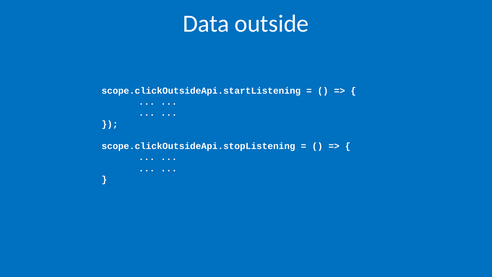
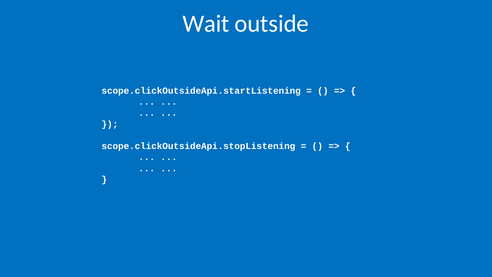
Data: Data -> Wait
